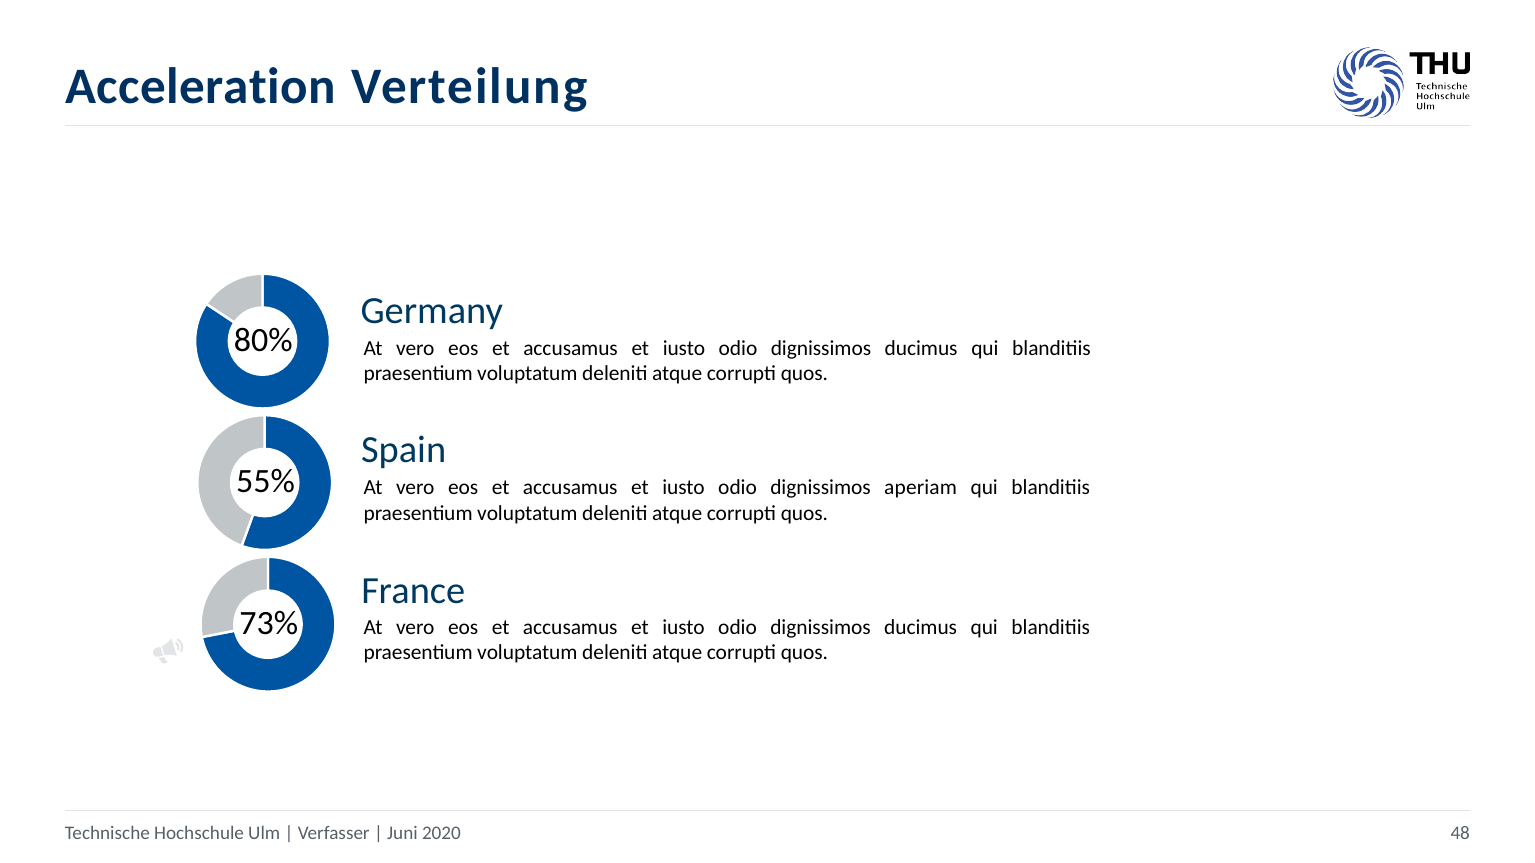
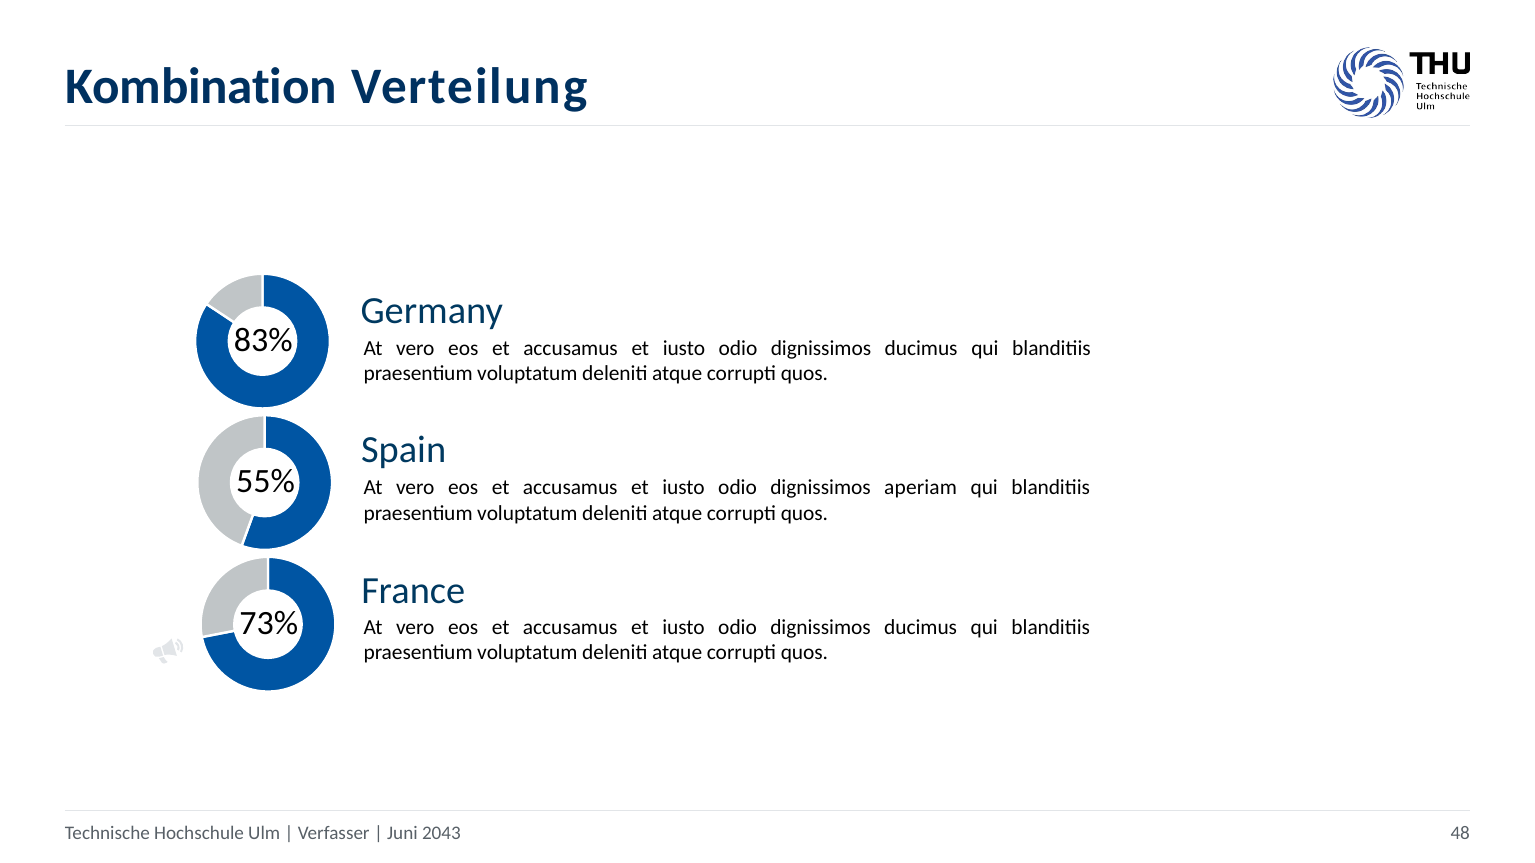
Acceleration: Acceleration -> Kombination
80%: 80% -> 83%
2020: 2020 -> 2043
